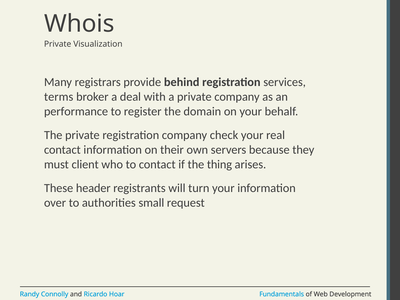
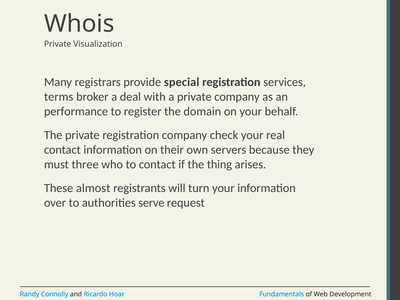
behind: behind -> special
client: client -> three
header: header -> almost
small: small -> serve
